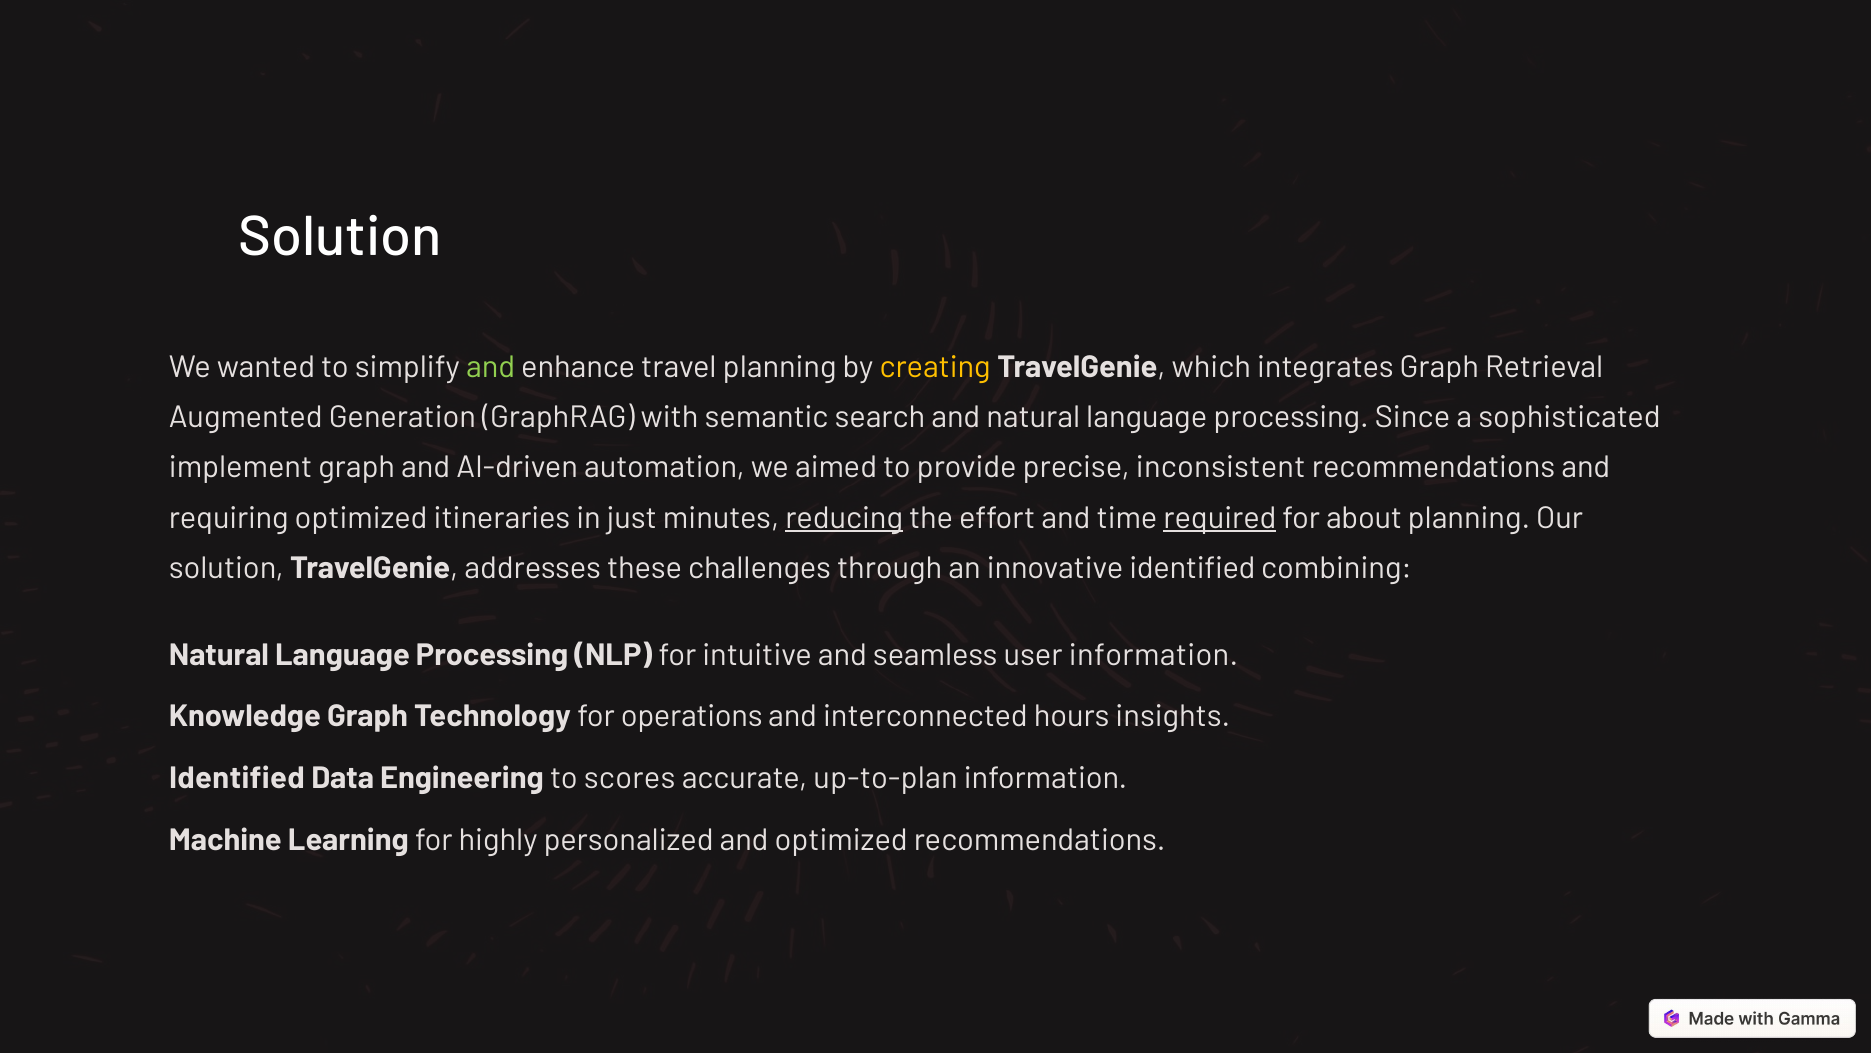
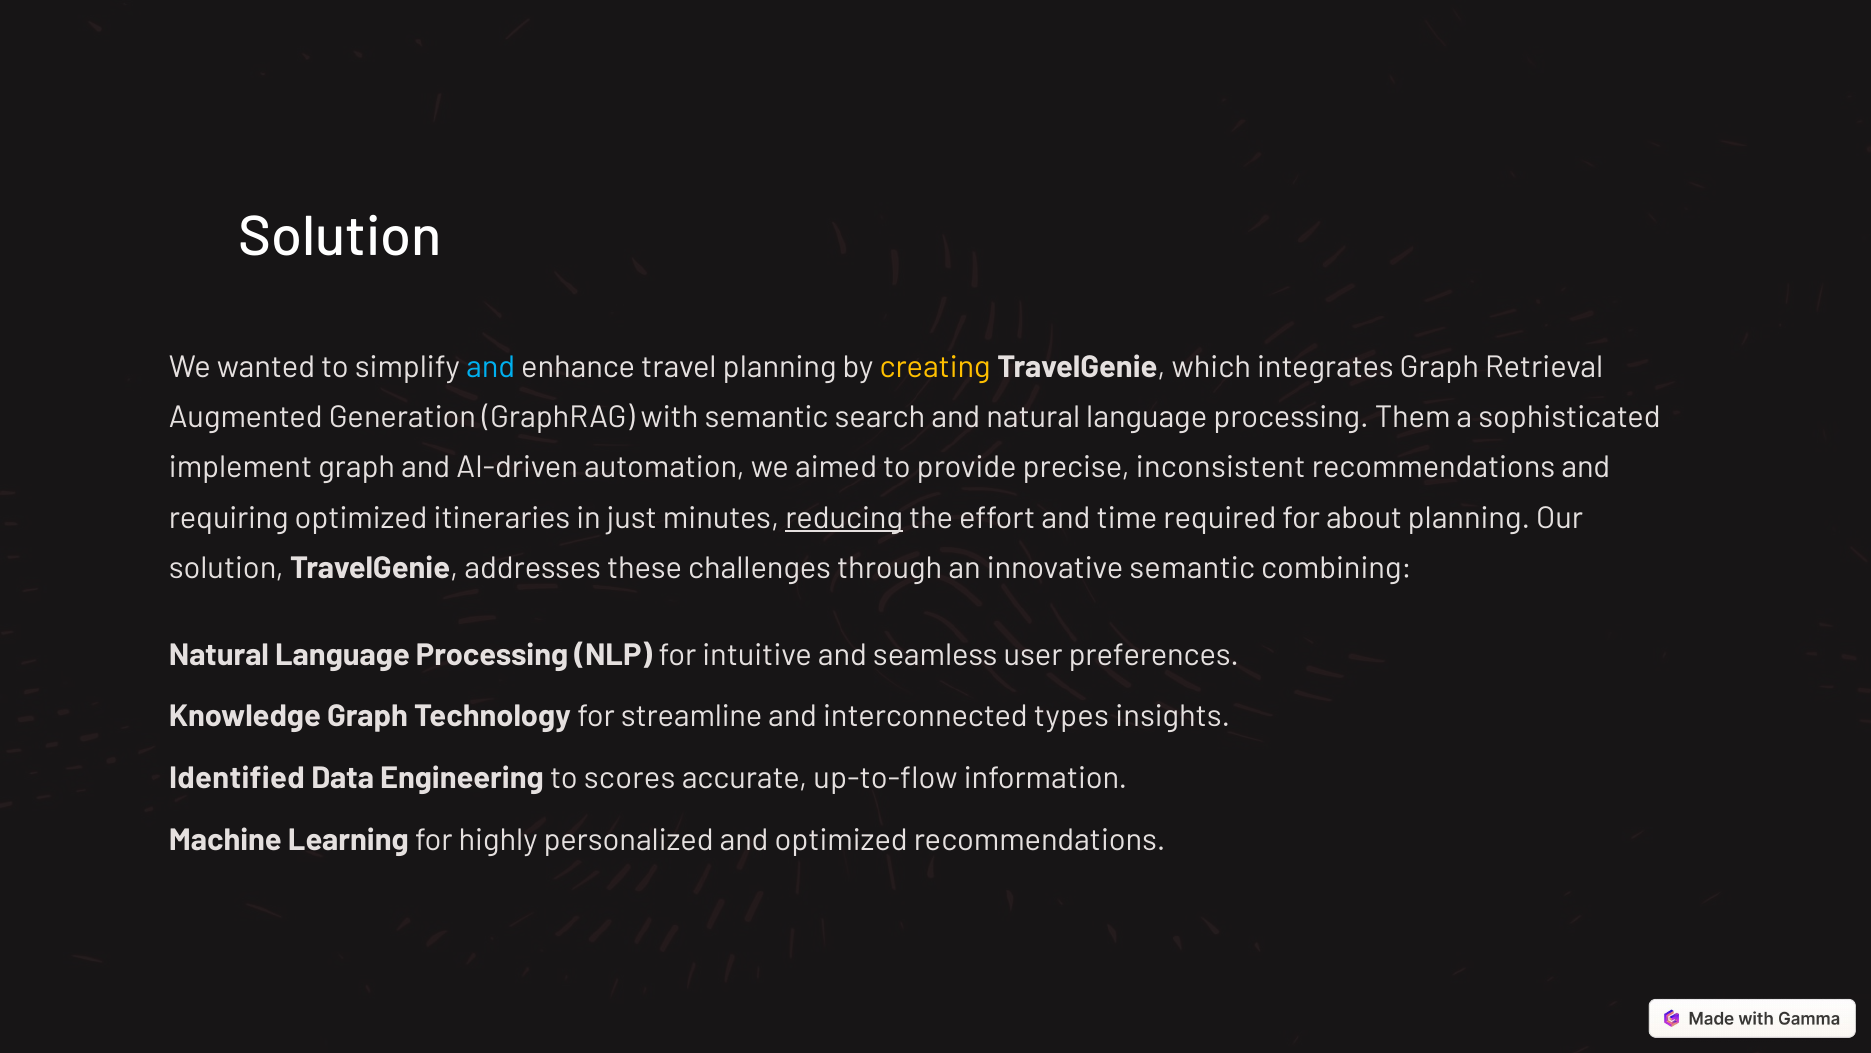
and at (491, 367) colour: light green -> light blue
Since: Since -> Them
required underline: present -> none
innovative identified: identified -> semantic
user information: information -> preferences
operations: operations -> streamline
hours: hours -> types
up-to-plan: up-to-plan -> up-to-flow
